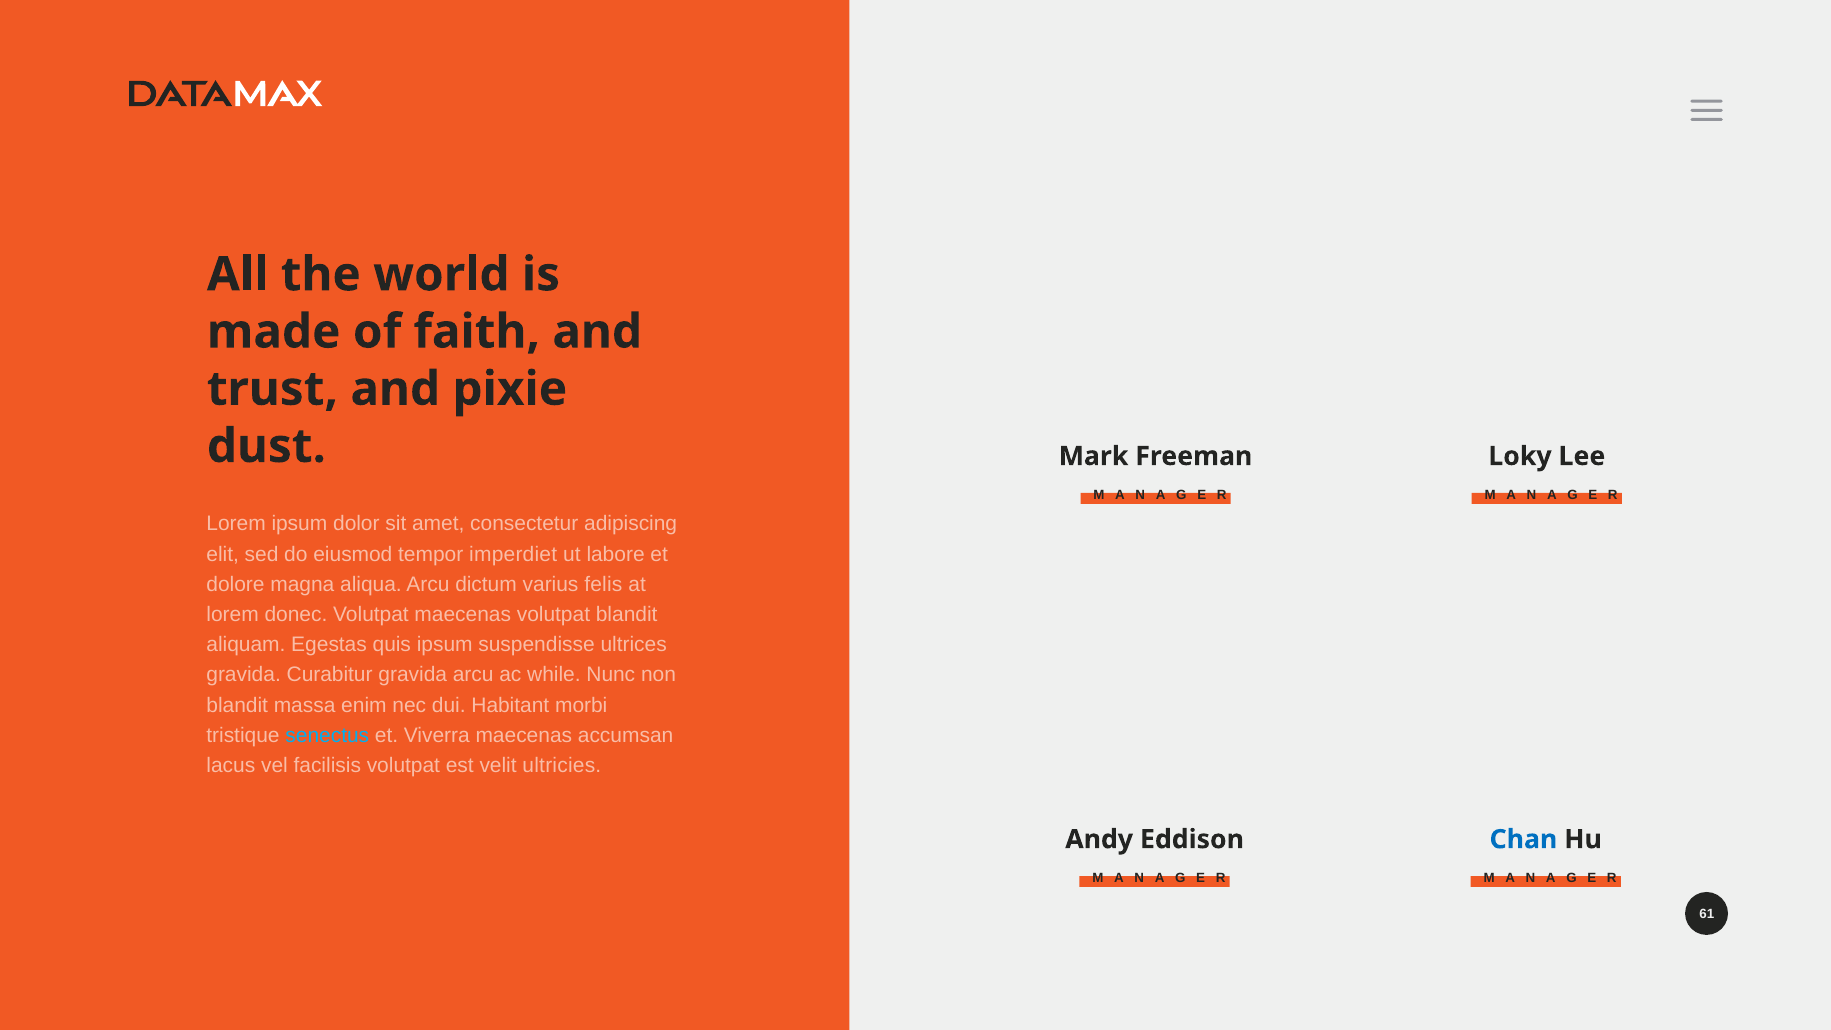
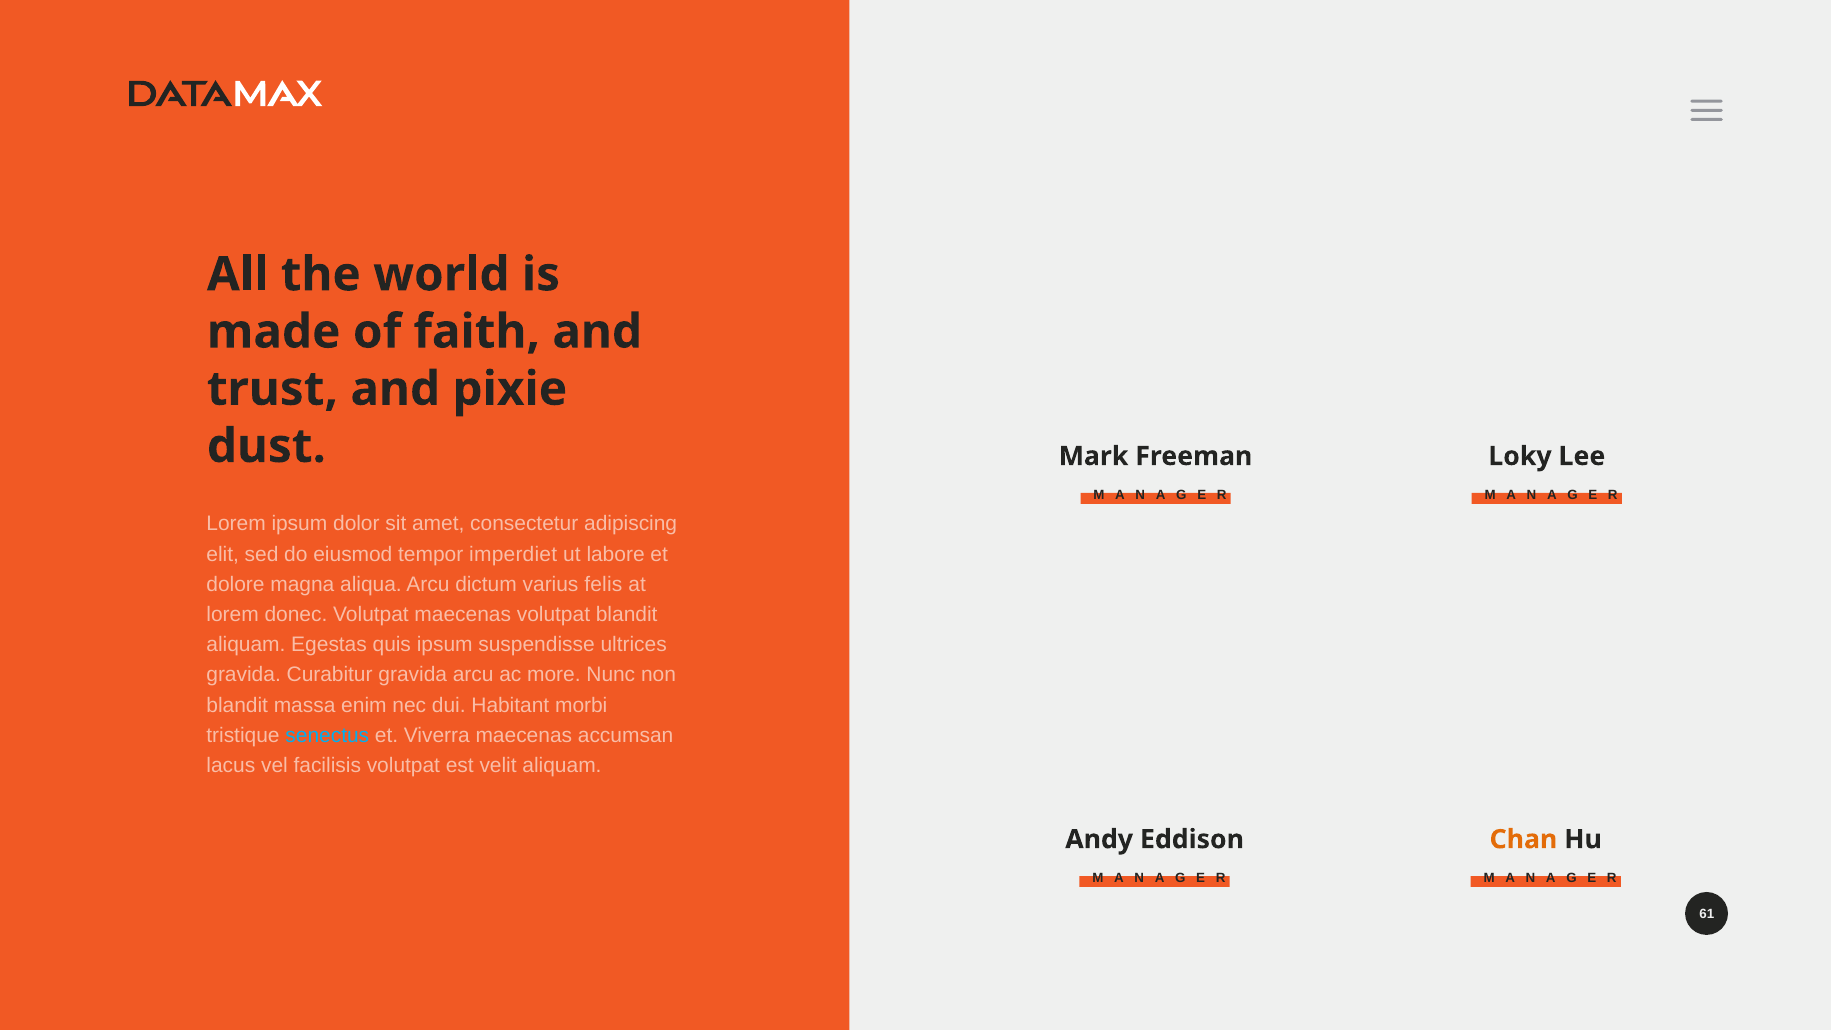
while: while -> more
velit ultricies: ultricies -> aliquam
Chan colour: blue -> orange
